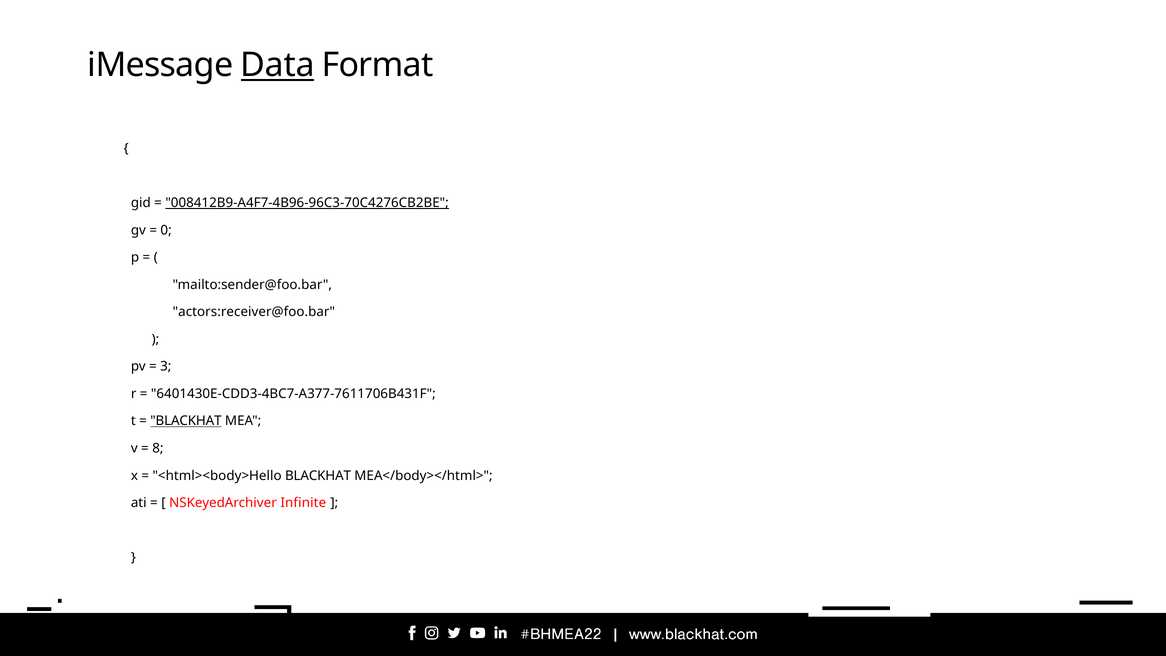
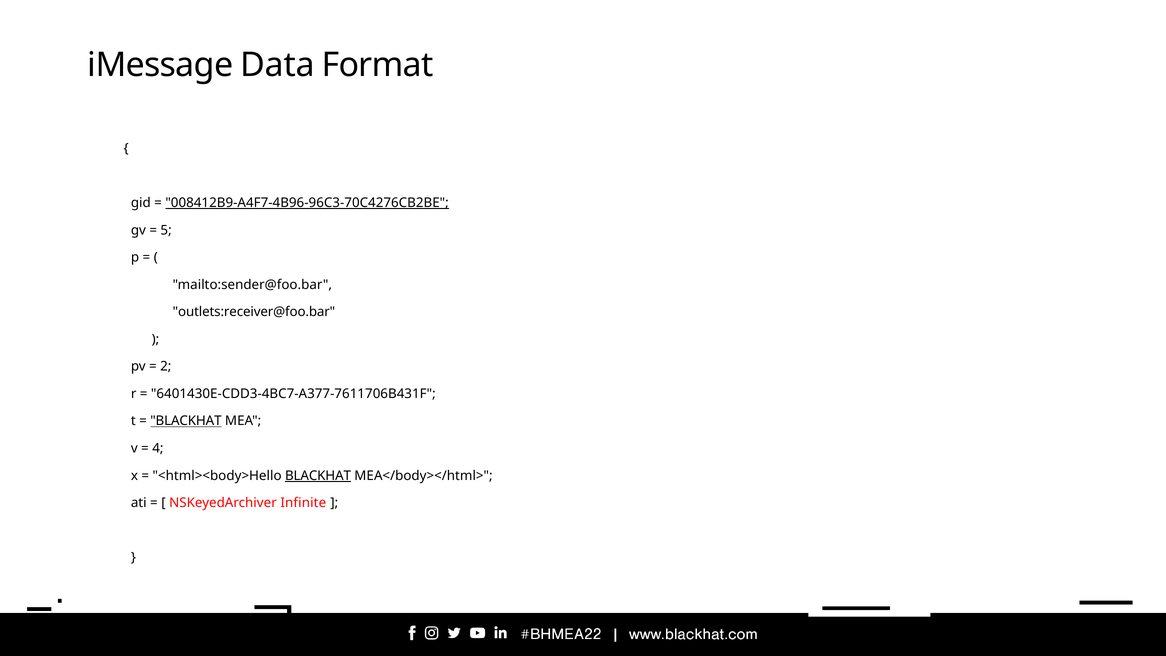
Data underline: present -> none
0: 0 -> 5
actors:receiver@foo.bar: actors:receiver@foo.bar -> outlets:receiver@foo.bar
3: 3 -> 2
8: 8 -> 4
BLACKHAT at (318, 476) underline: none -> present
